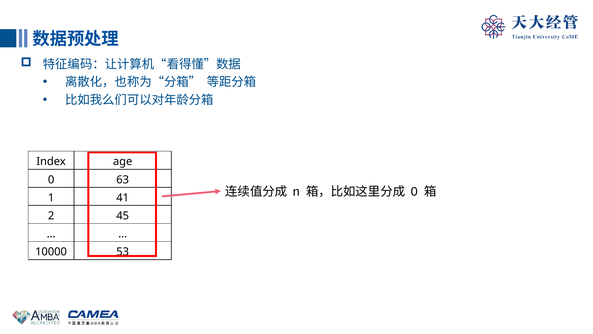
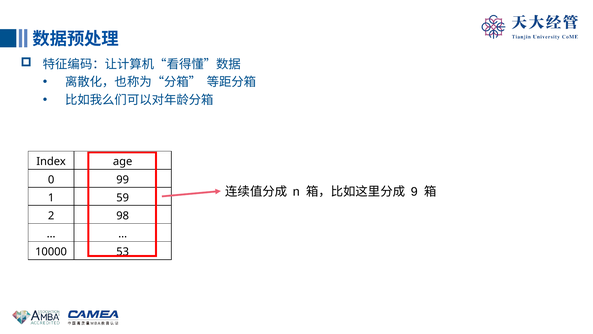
63: 63 -> 99
0 at (414, 192): 0 -> 9
41: 41 -> 59
45: 45 -> 98
